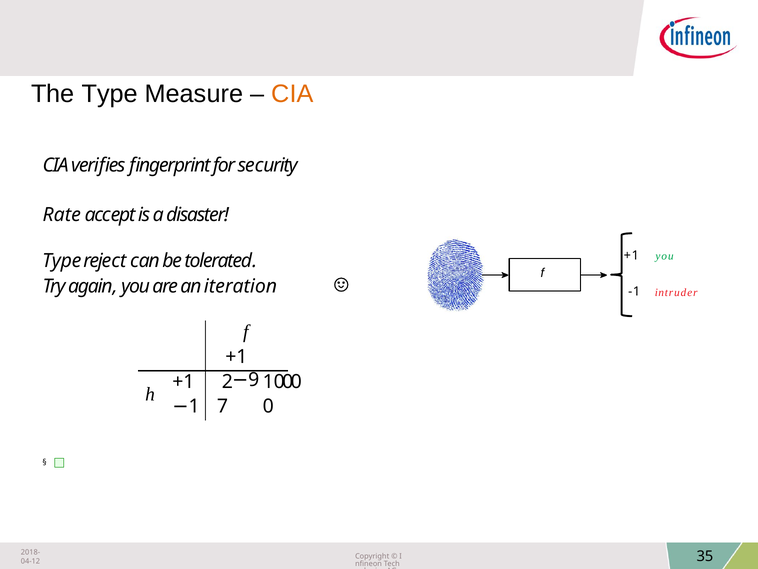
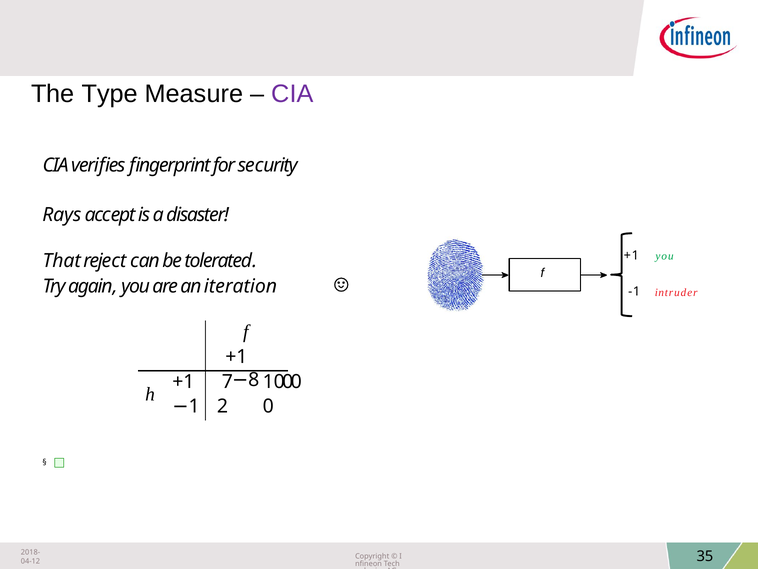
CIA at (292, 94) colour: orange -> purple
Rate: Rate -> Rays
Type at (62, 261): Type -> That
9: 9 -> 8
2: 2 -> 7
7: 7 -> 2
